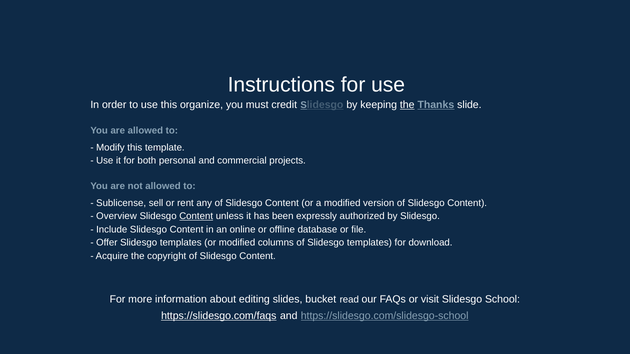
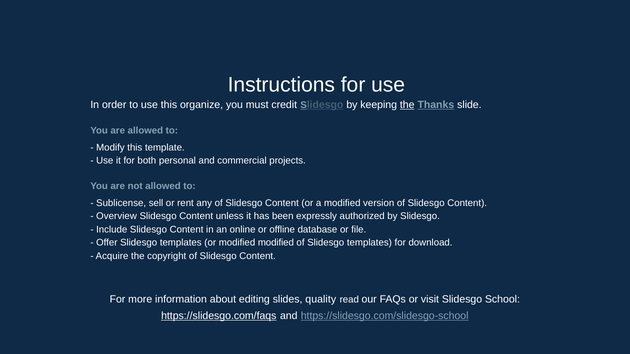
Content at (196, 216) underline: present -> none
modified columns: columns -> modified
bucket: bucket -> quality
